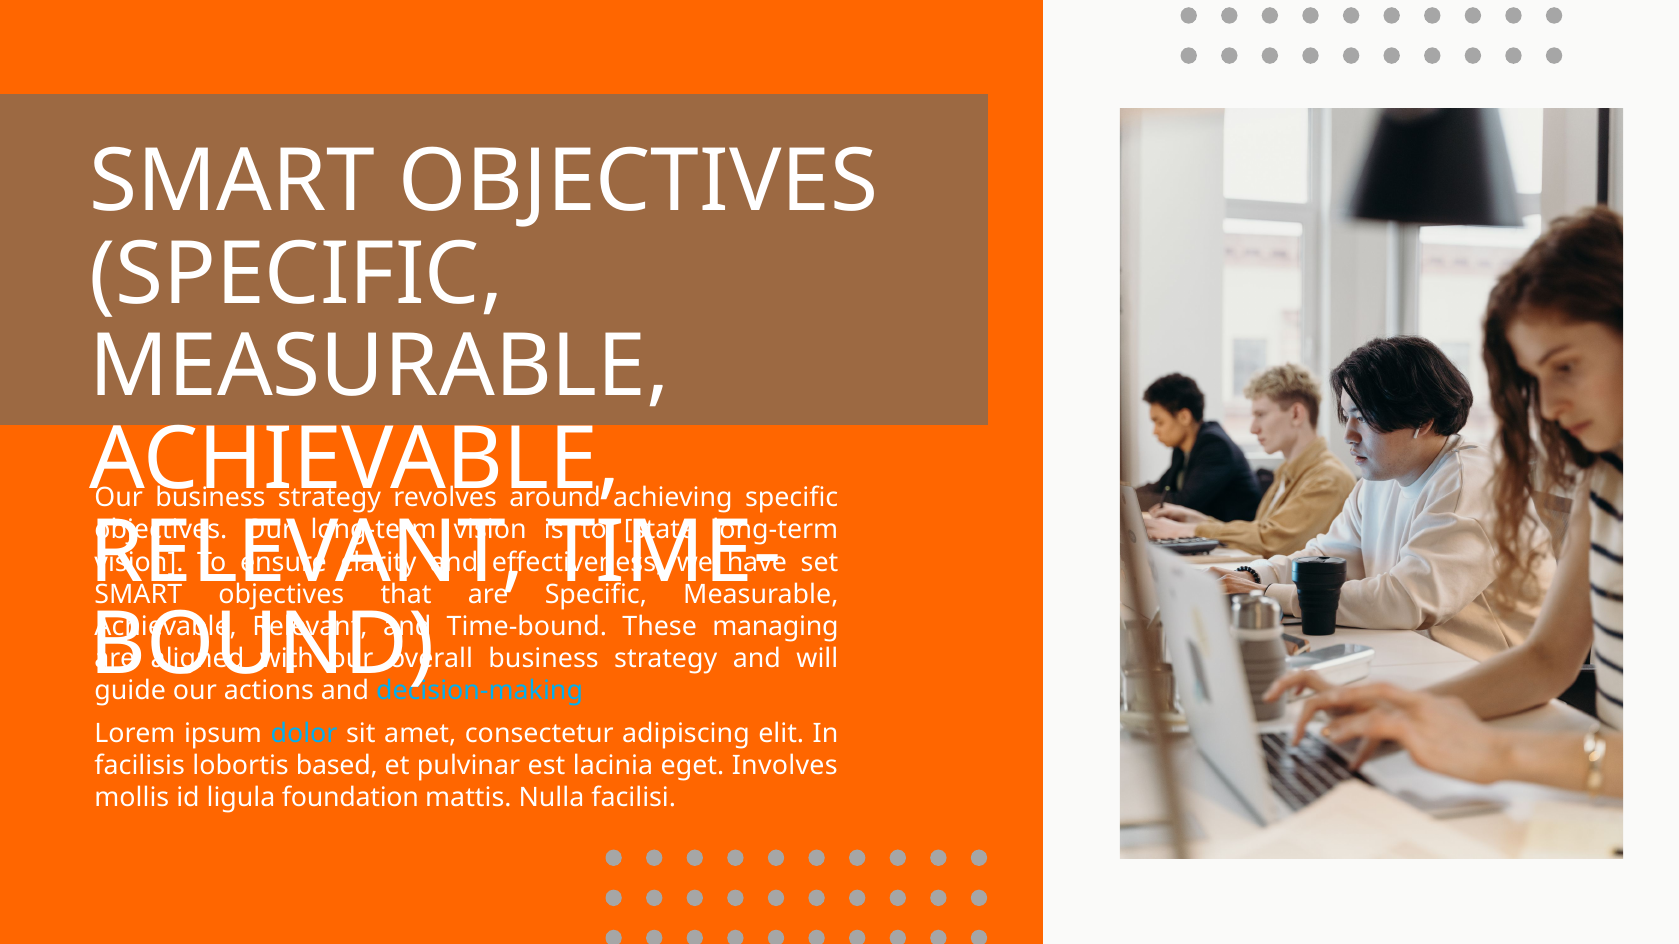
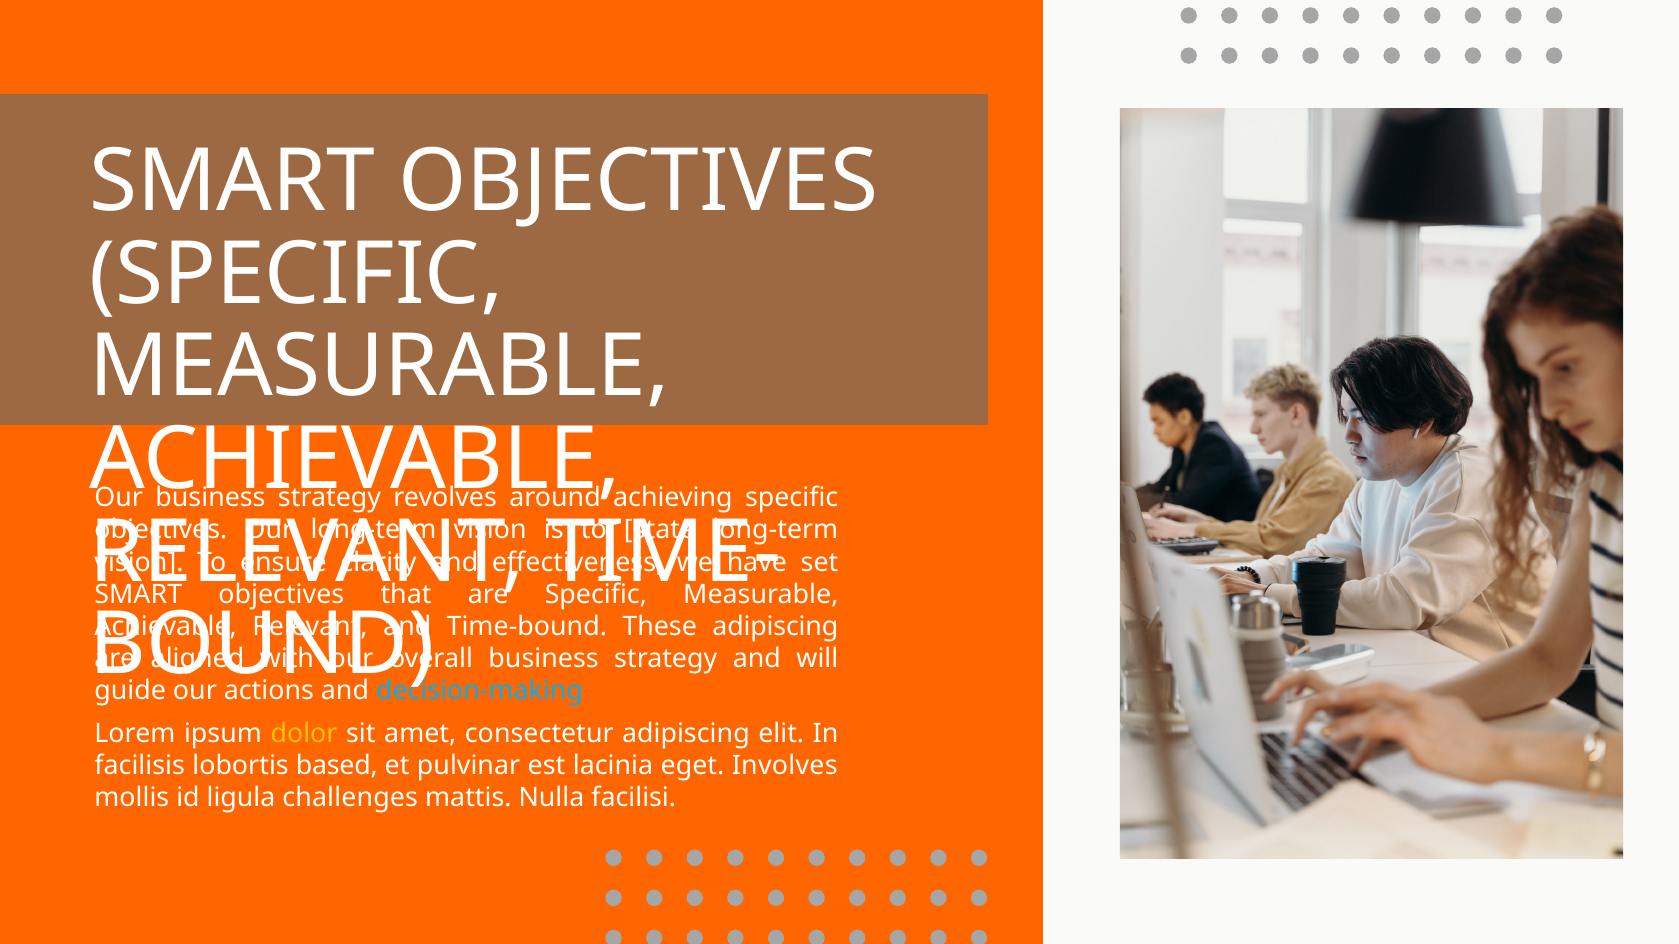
These managing: managing -> adipiscing
dolor colour: light blue -> yellow
foundation: foundation -> challenges
